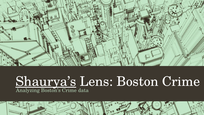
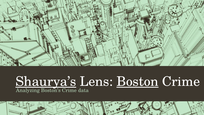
Boston underline: none -> present
